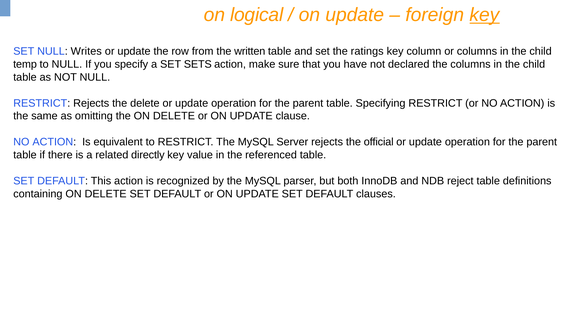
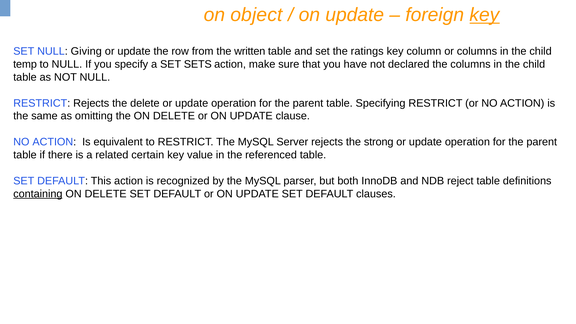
logical: logical -> object
Writes: Writes -> Giving
official: official -> strong
directly: directly -> certain
containing underline: none -> present
